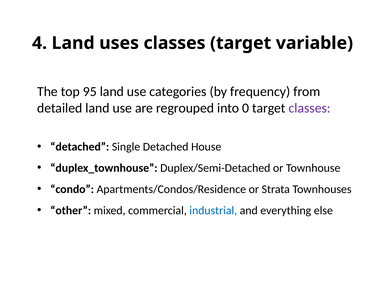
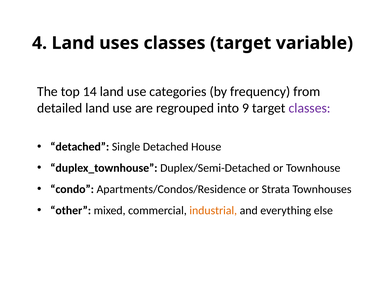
95: 95 -> 14
0: 0 -> 9
industrial colour: blue -> orange
